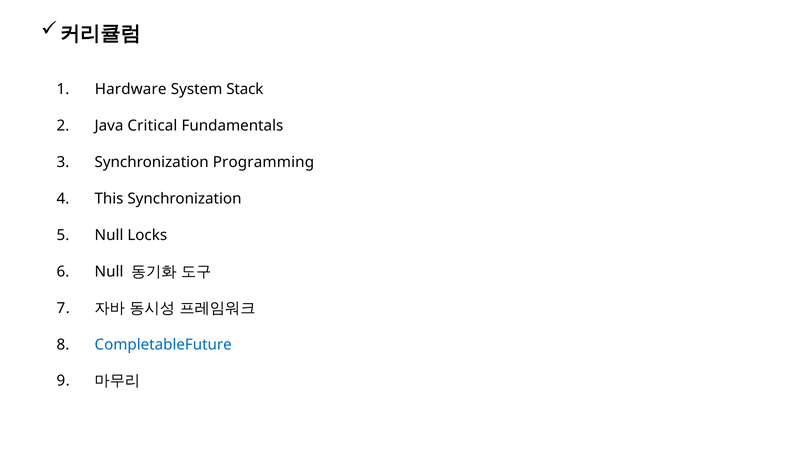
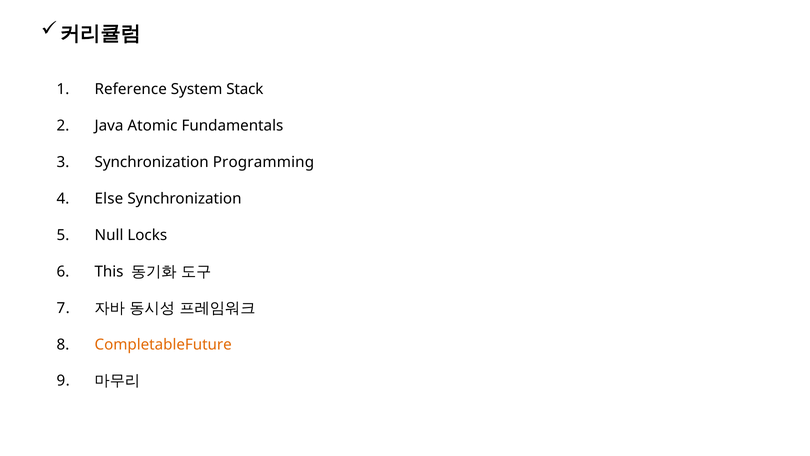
Hardware: Hardware -> Reference
Critical: Critical -> Atomic
This: This -> Else
Null at (109, 271): Null -> This
CompletableFuture colour: blue -> orange
